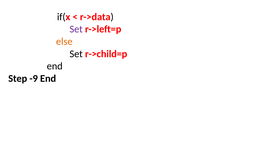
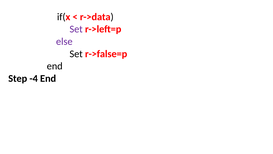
else colour: orange -> purple
r->child=p: r->child=p -> r->false=p
-9: -9 -> -4
